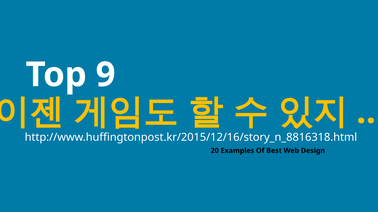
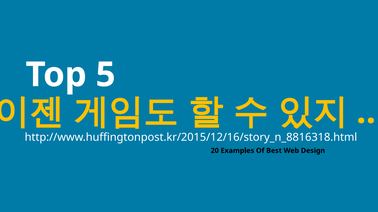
9: 9 -> 5
